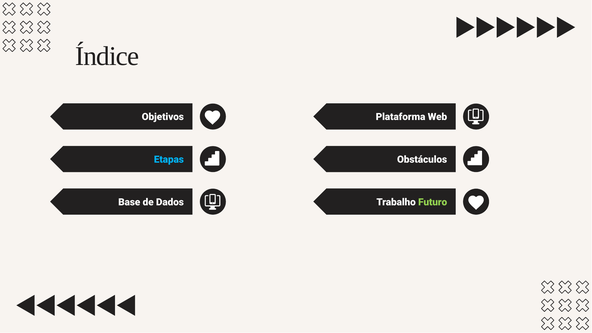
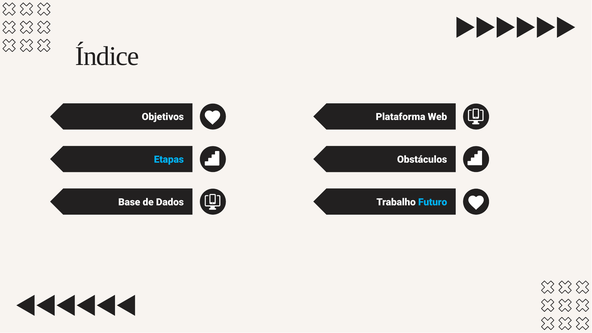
Futuro colour: light green -> light blue
